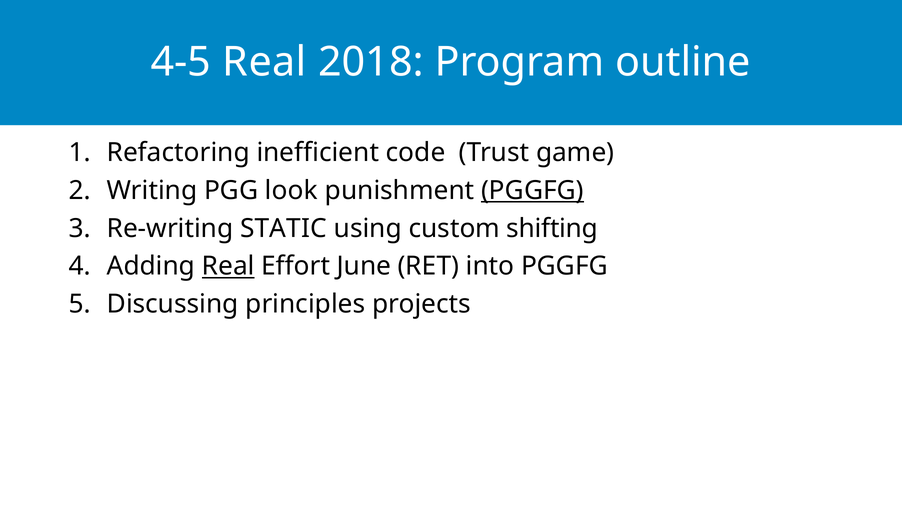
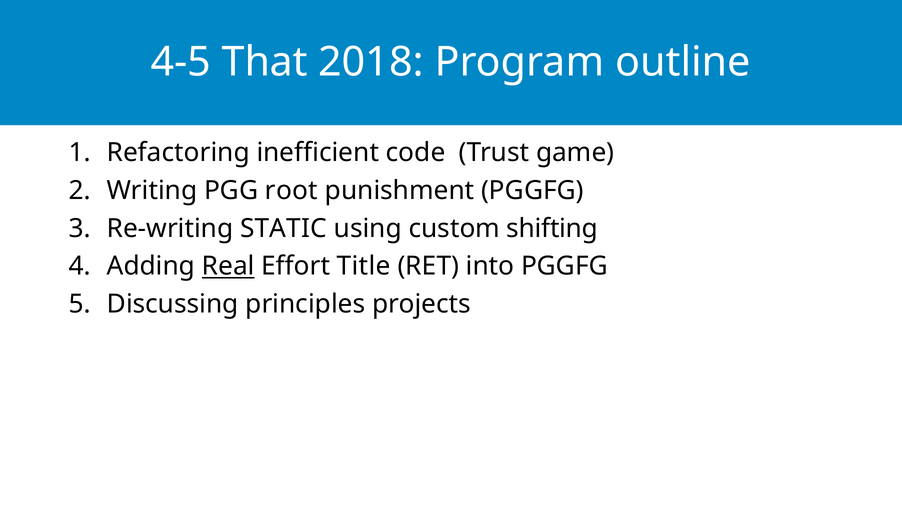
4-5 Real: Real -> That
look: look -> root
PGGFG at (532, 190) underline: present -> none
June: June -> Title
